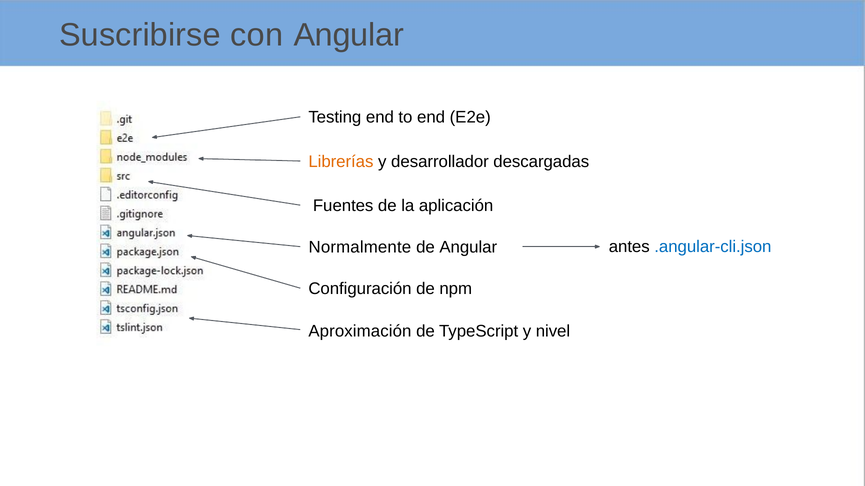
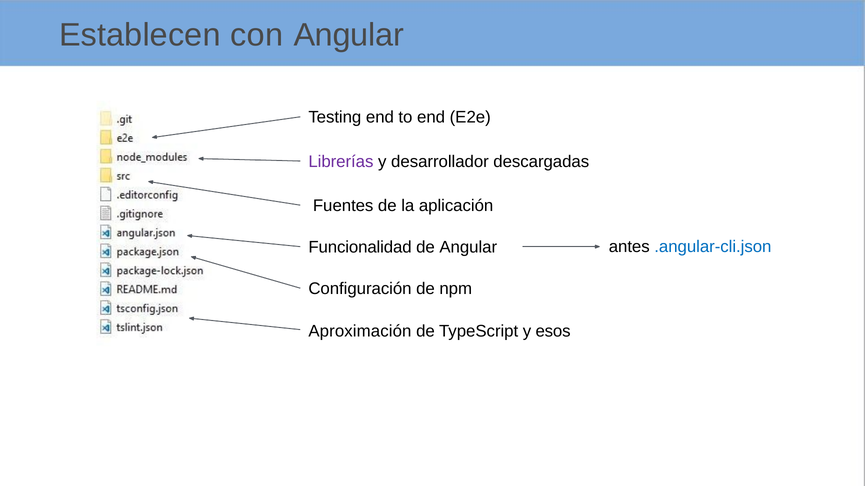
Suscribirse: Suscribirse -> Establecen
Librerías colour: orange -> purple
Normalmente: Normalmente -> Funcionalidad
nivel: nivel -> esos
